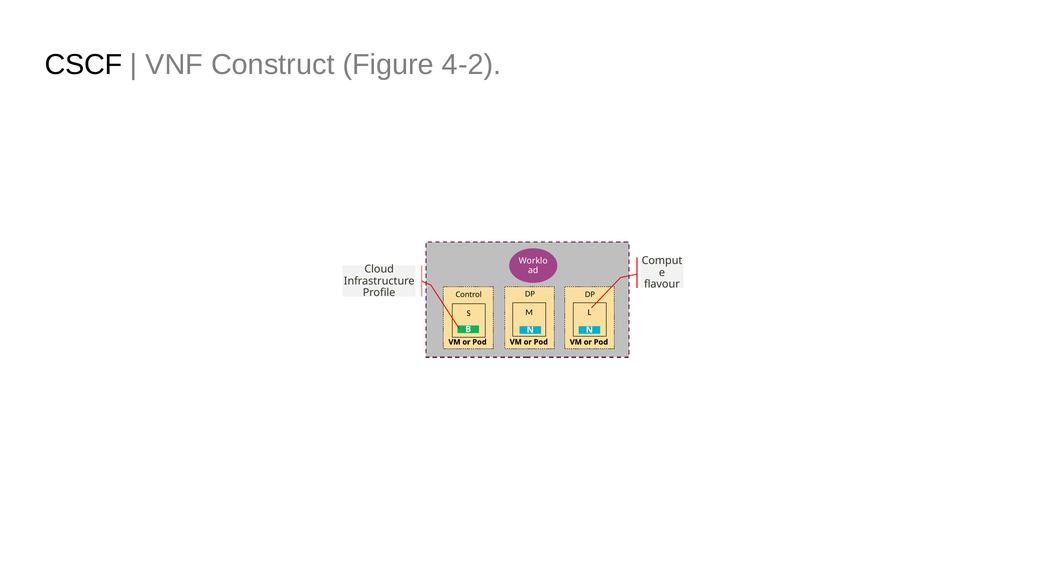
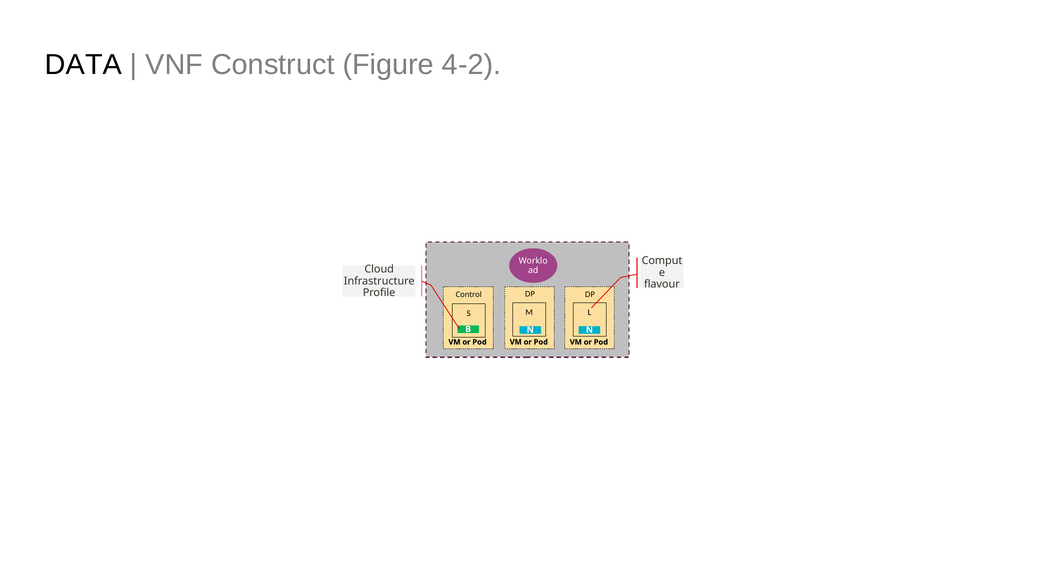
CSCF: CSCF -> DATA
